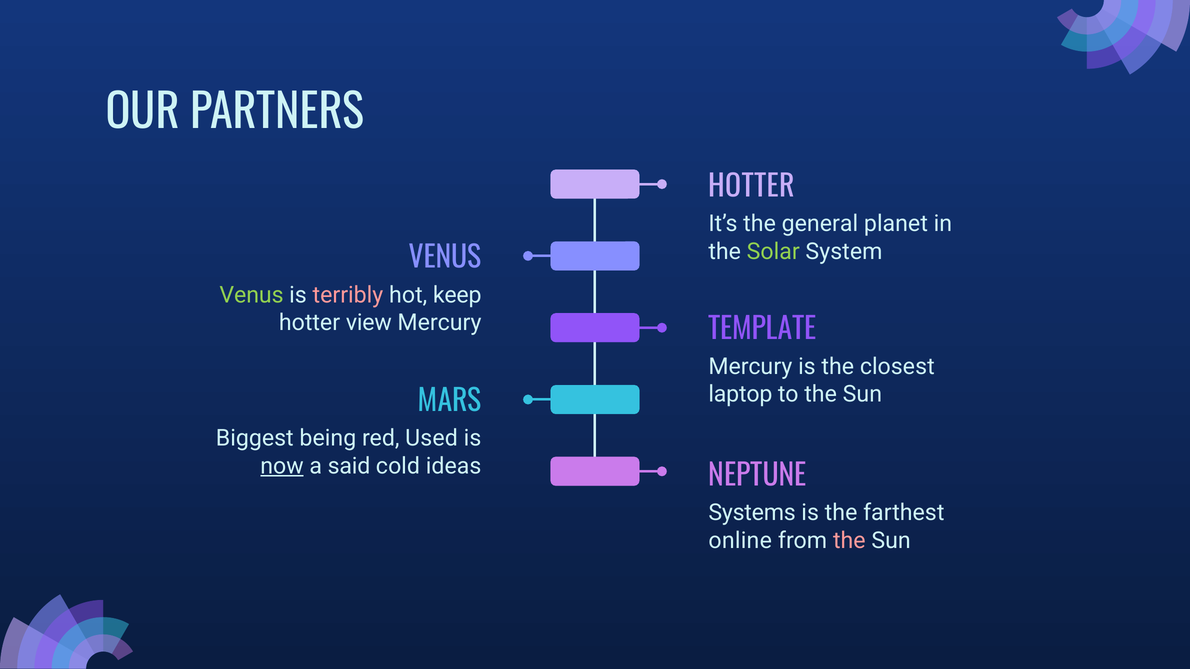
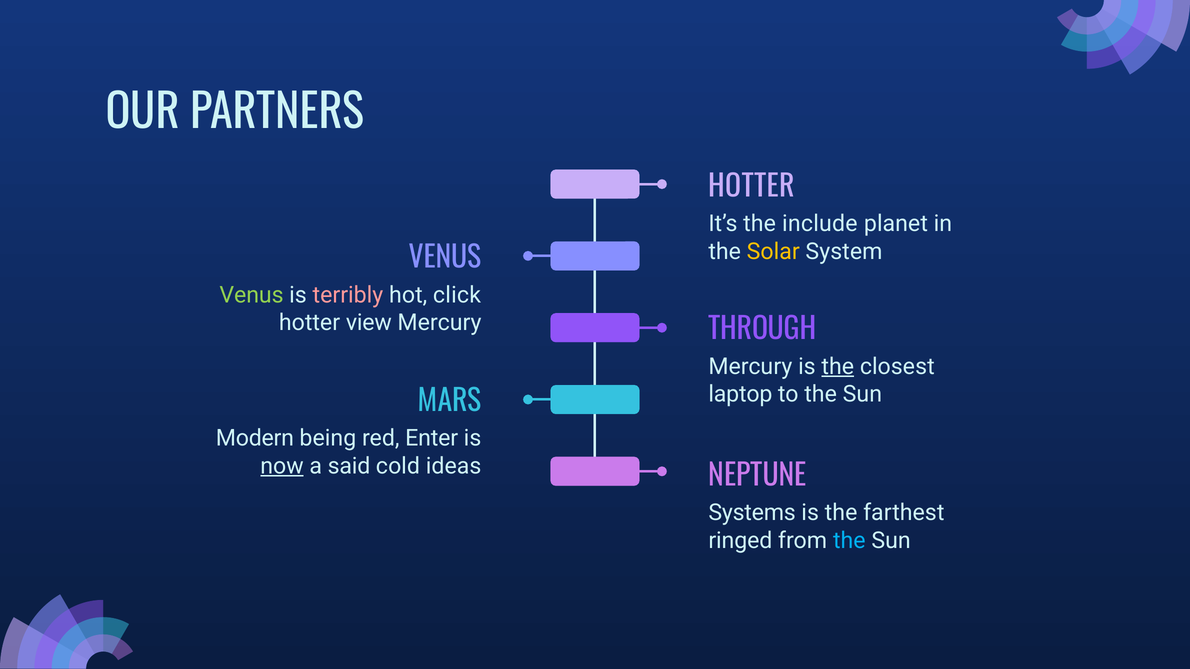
general: general -> include
Solar colour: light green -> yellow
keep: keep -> click
TEMPLATE: TEMPLATE -> THROUGH
the at (838, 367) underline: none -> present
Biggest: Biggest -> Modern
Used: Used -> Enter
online: online -> ringed
the at (849, 541) colour: pink -> light blue
